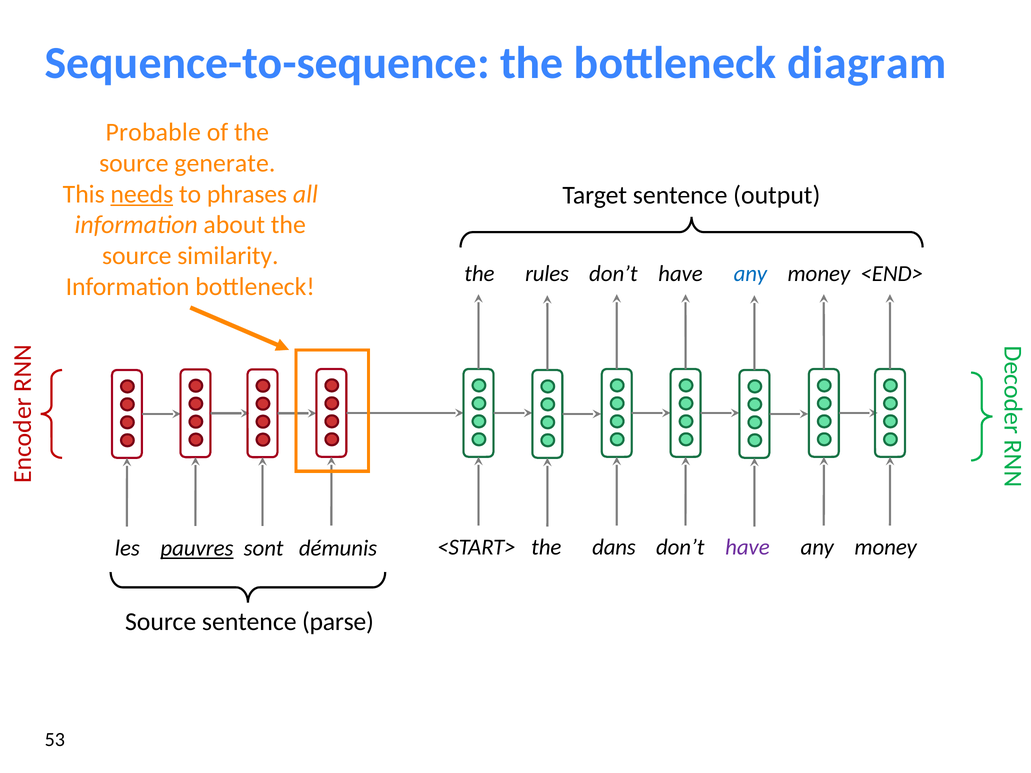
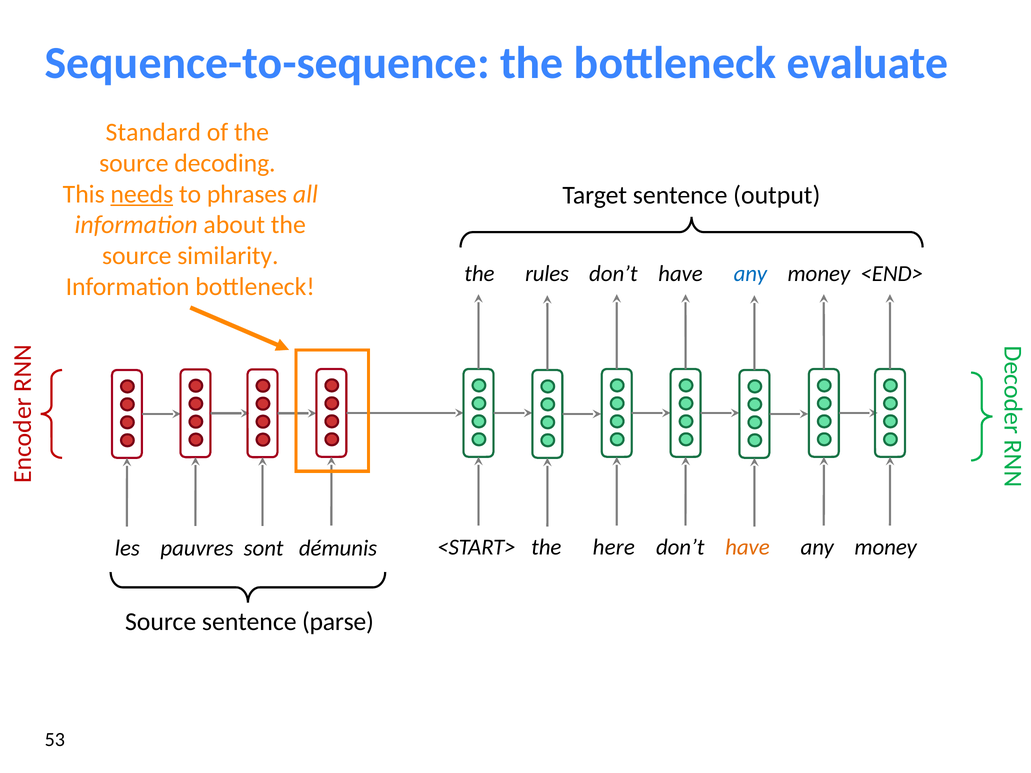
diagram: diagram -> evaluate
Probable: Probable -> Standard
generate: generate -> decoding
dans: dans -> here
have at (747, 547) colour: purple -> orange
pauvres underline: present -> none
